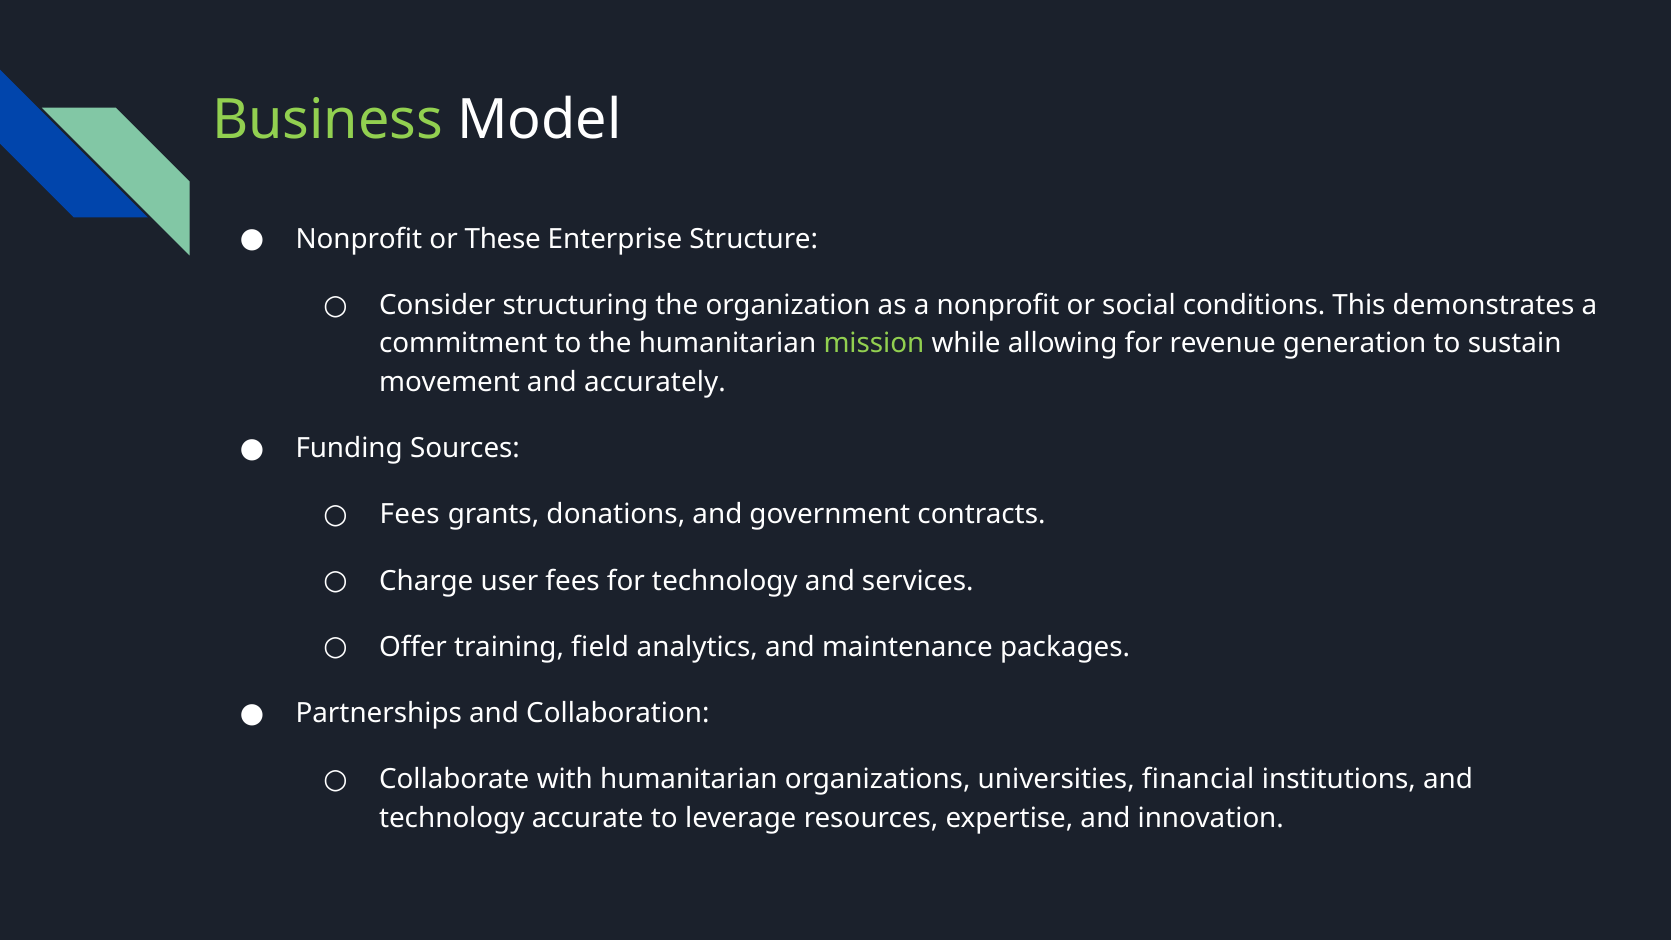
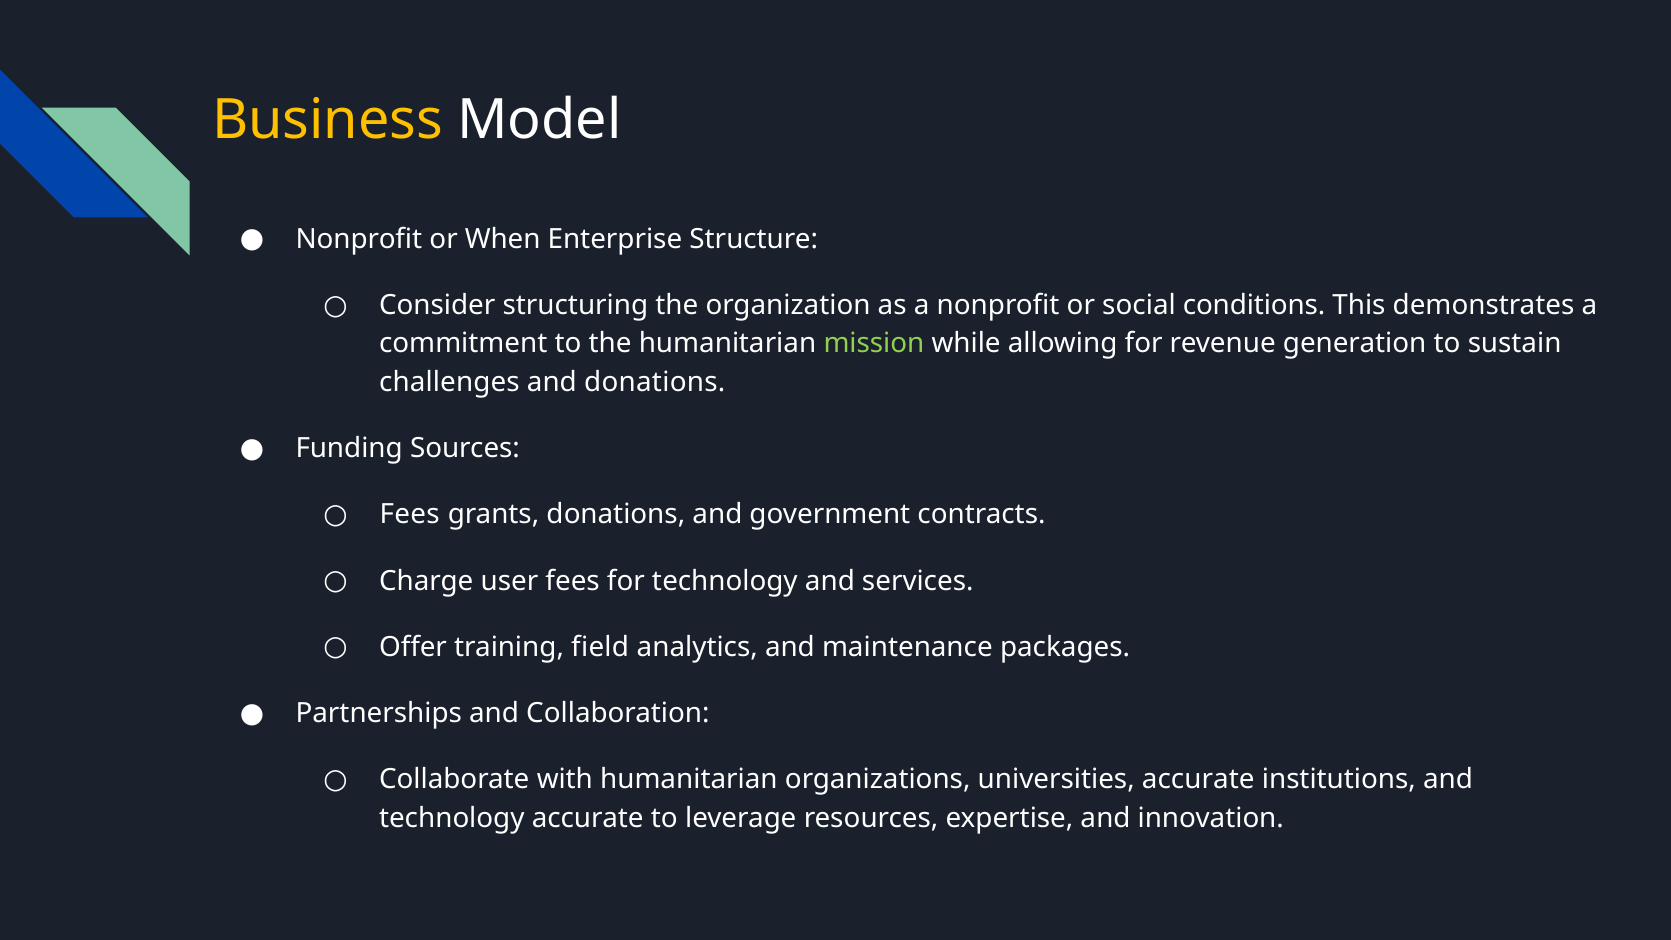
Business colour: light green -> yellow
These: These -> When
movement: movement -> challenges
and accurately: accurately -> donations
universities financial: financial -> accurate
